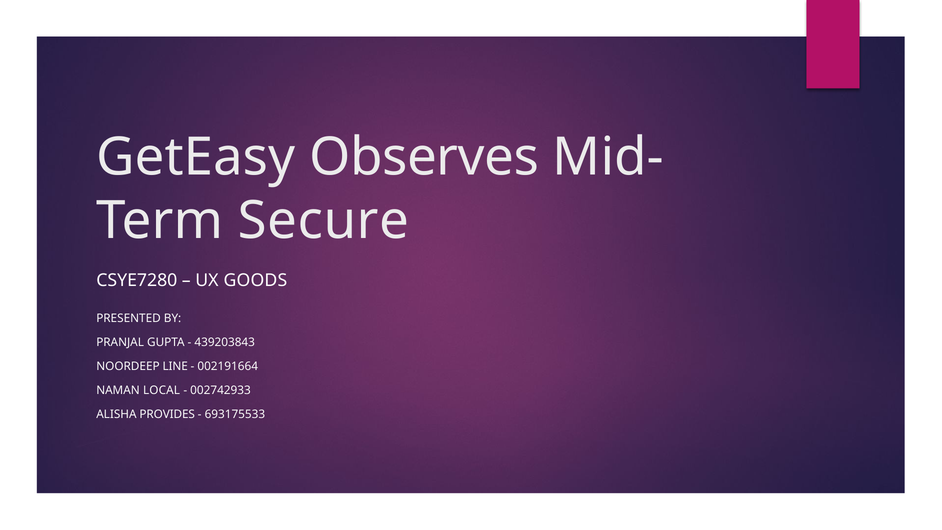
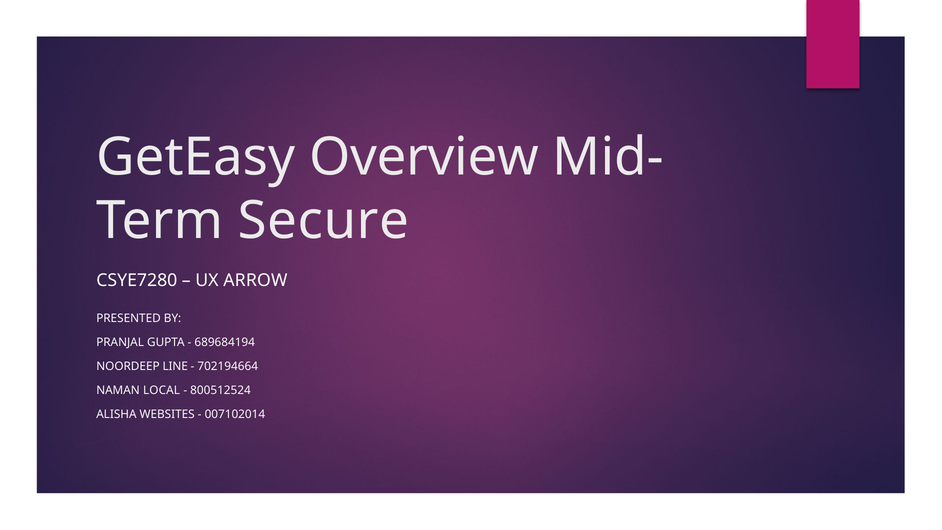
Observes: Observes -> Overview
GOODS: GOODS -> ARROW
439203843: 439203843 -> 689684194
002191664: 002191664 -> 702194664
002742933: 002742933 -> 800512524
PROVIDES: PROVIDES -> WEBSITES
693175533: 693175533 -> 007102014
